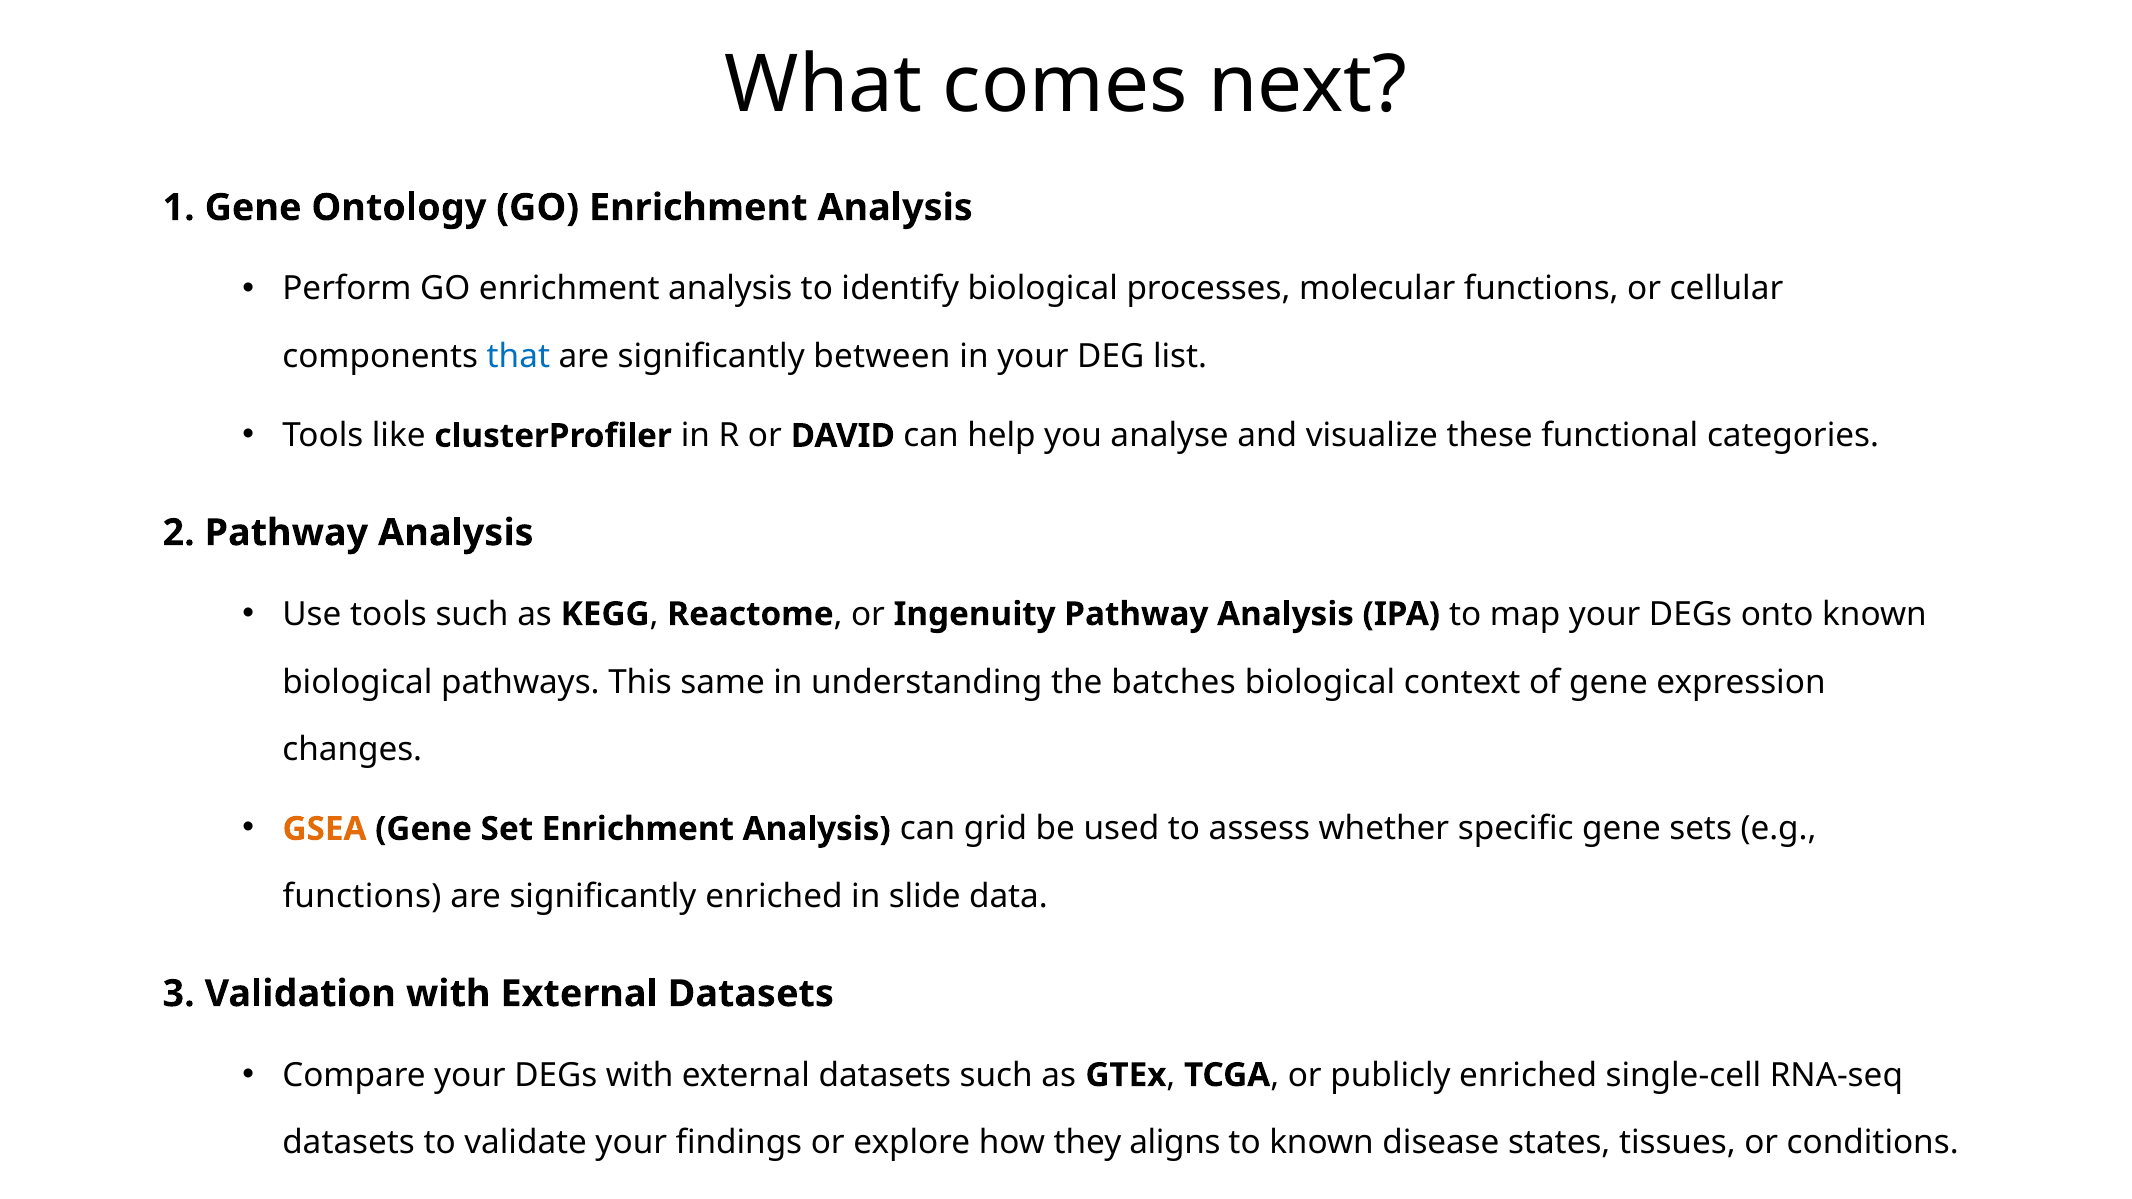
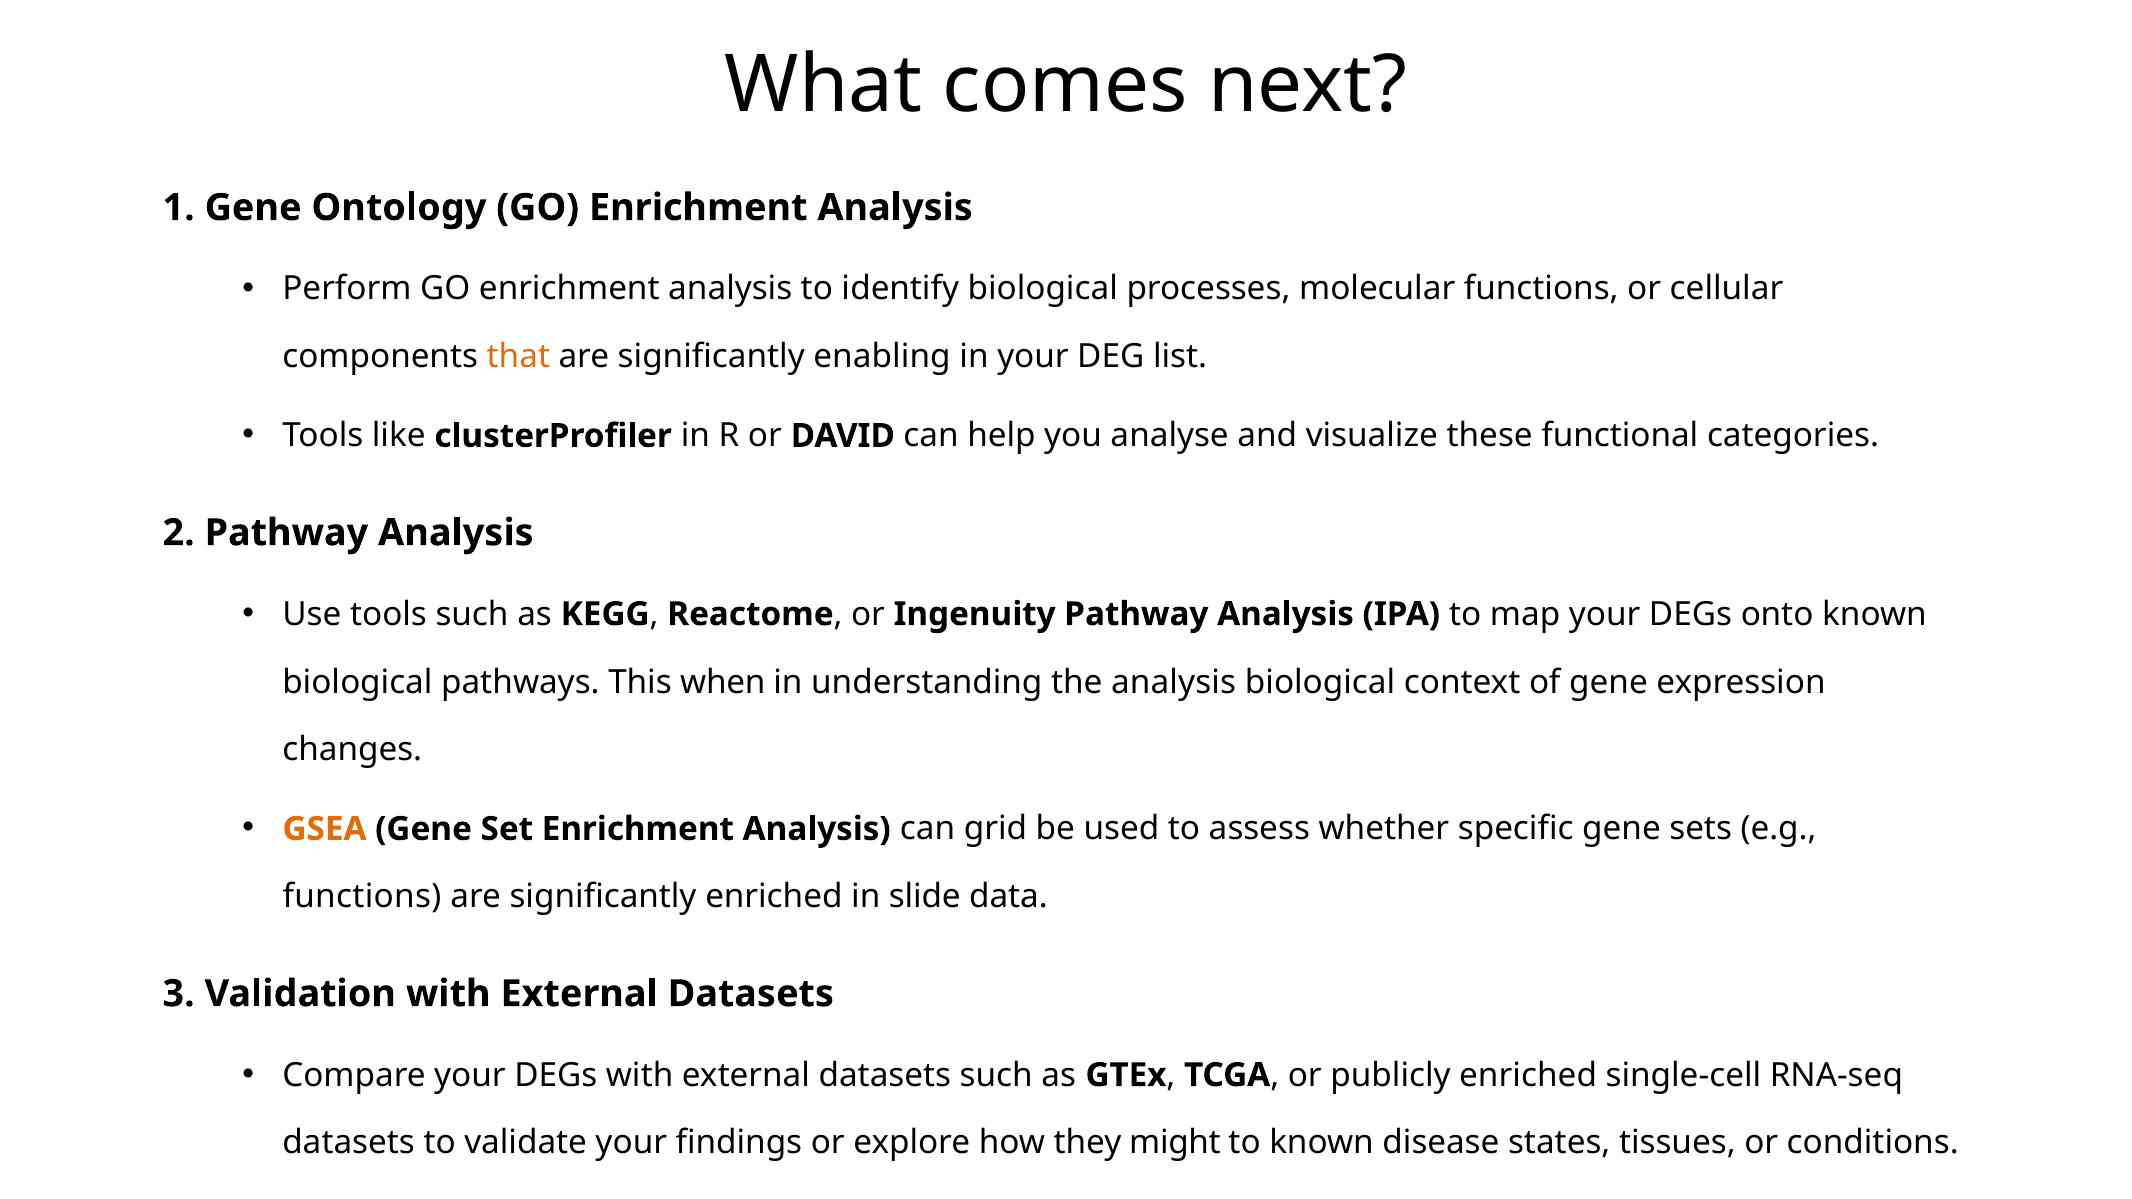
that colour: blue -> orange
between: between -> enabling
same: same -> when
the batches: batches -> analysis
aligns: aligns -> might
